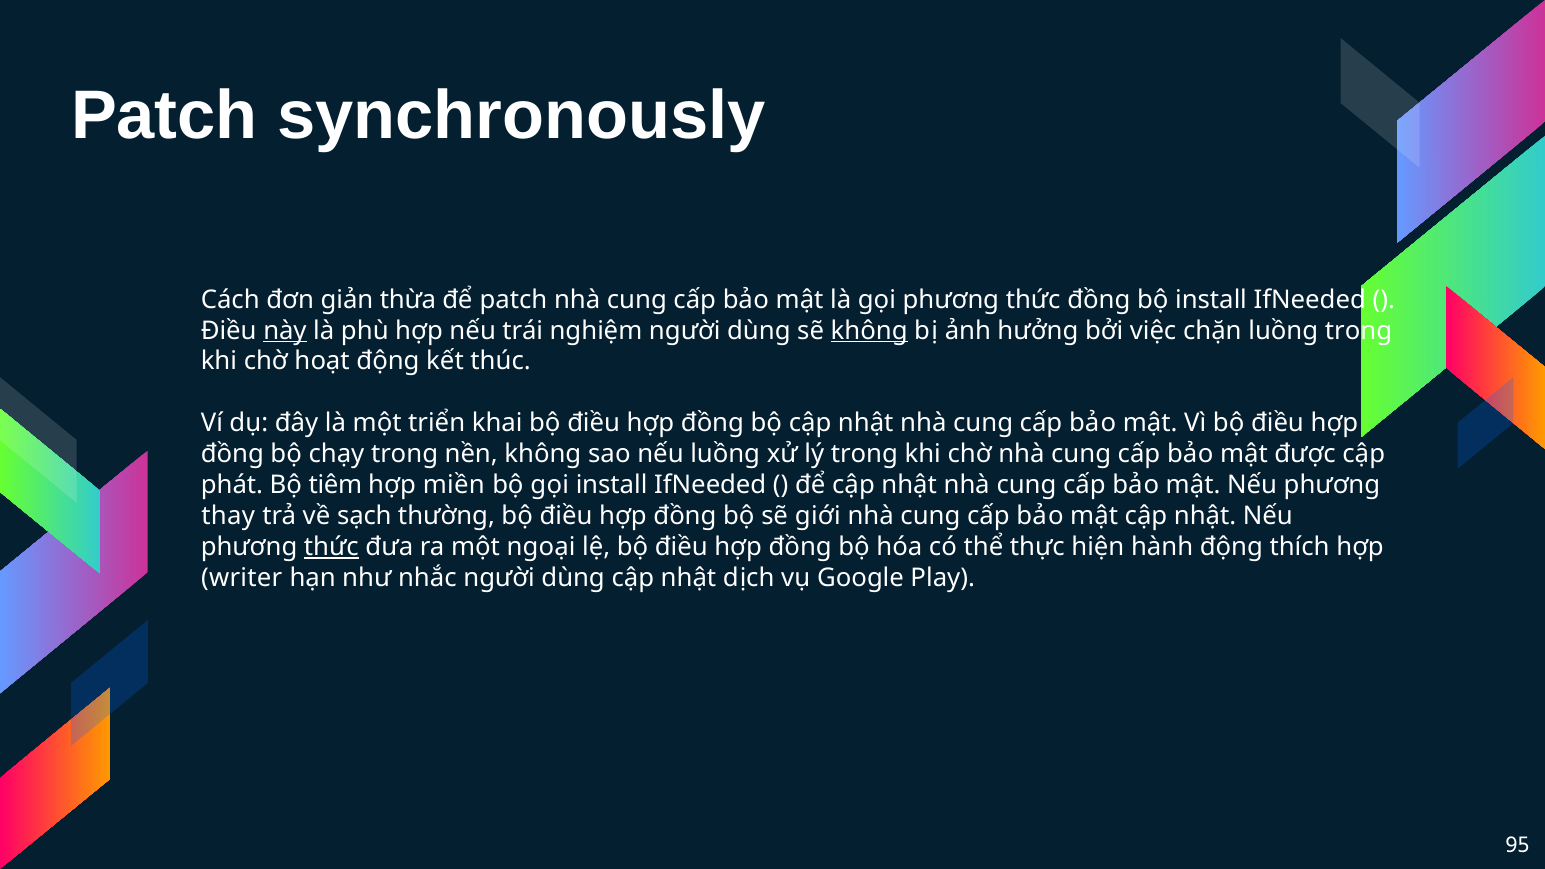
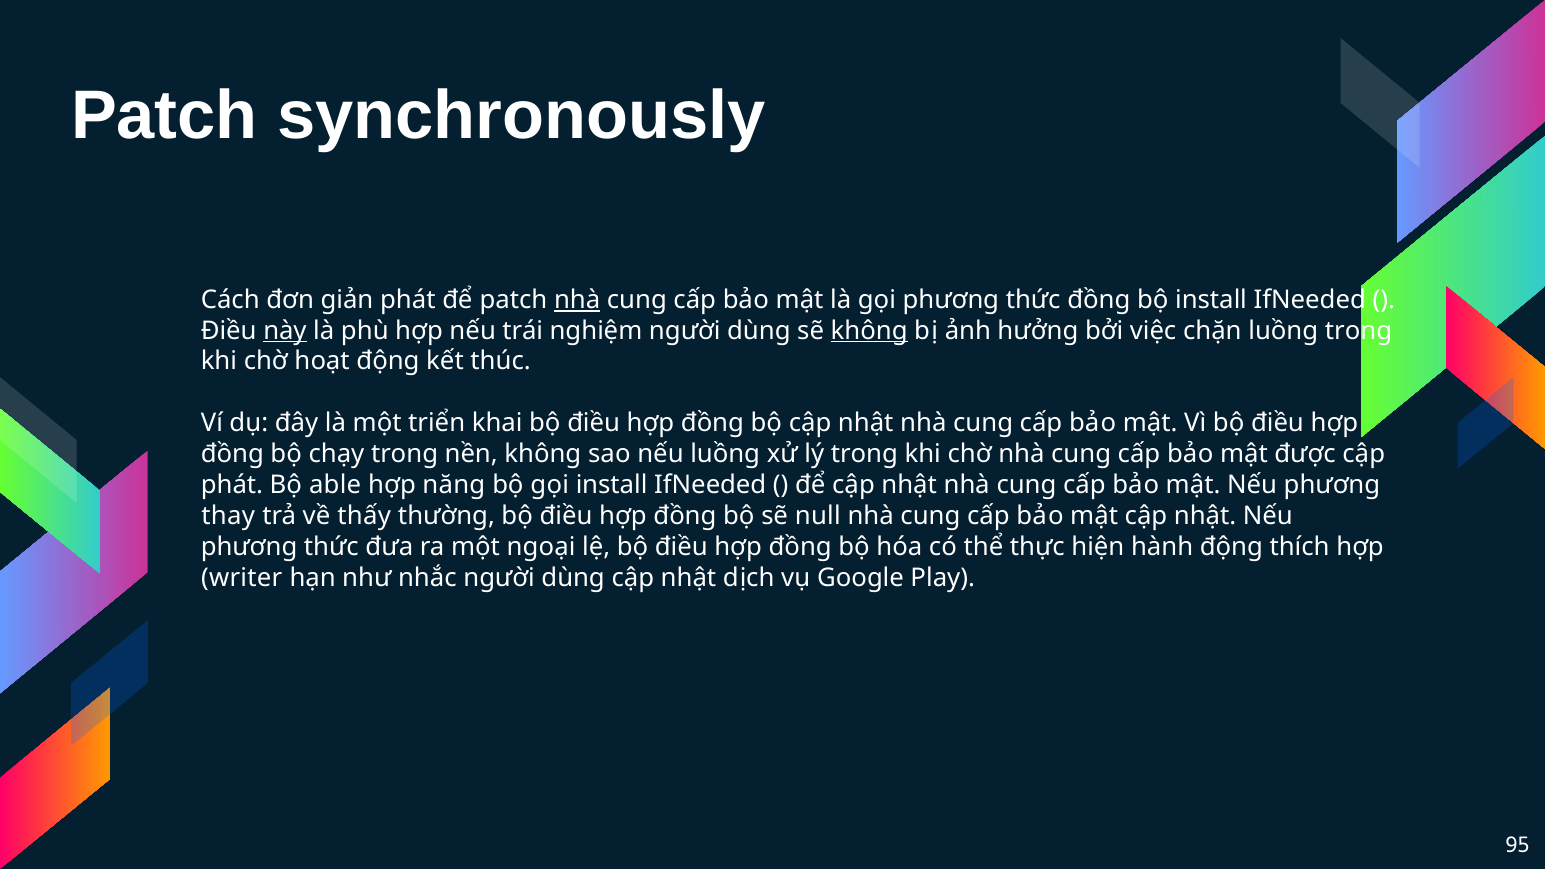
giản thừa: thừa -> phát
nhà at (577, 300) underline: none -> present
tiêm: tiêm -> able
miền: miền -> năng
sạch: sạch -> thấy
giới: giới -> null
thức at (331, 547) underline: present -> none
